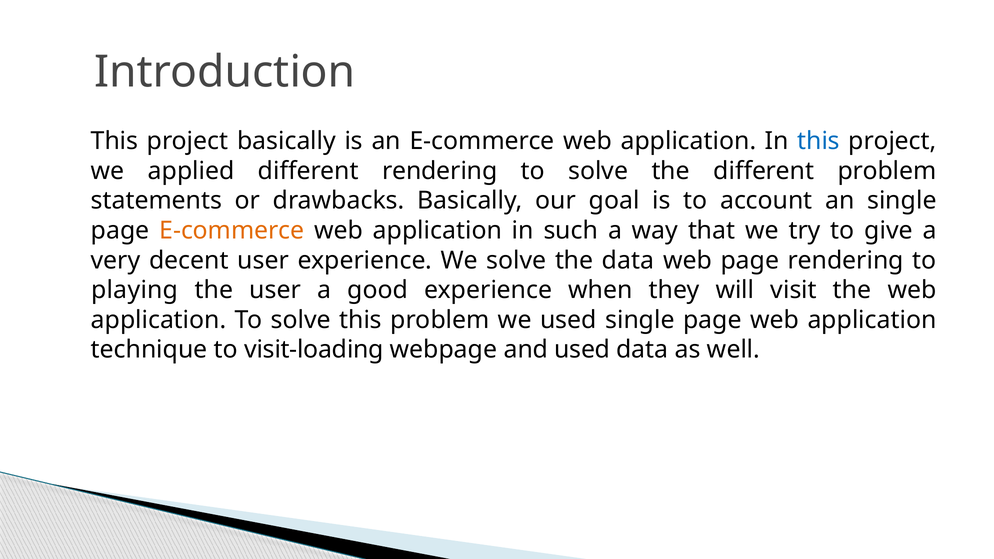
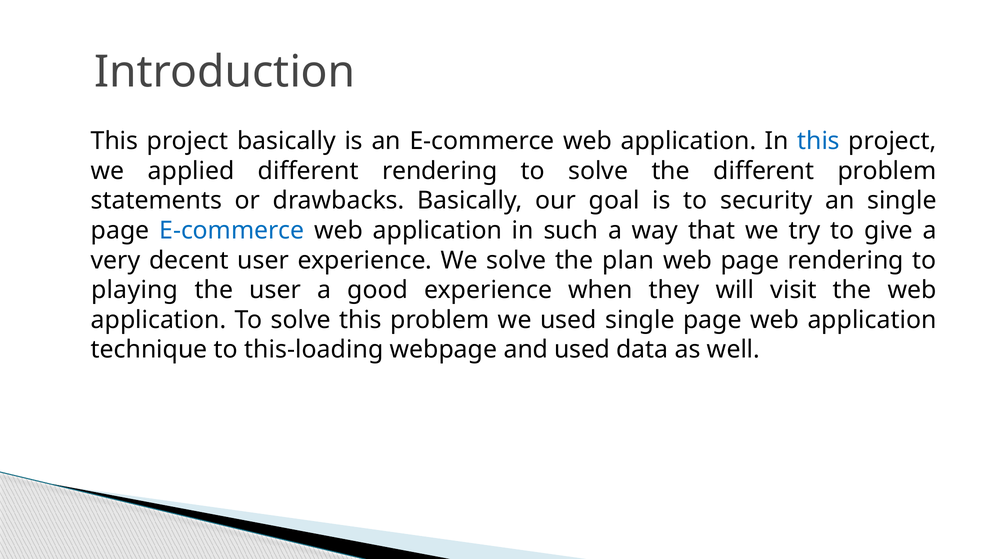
account: account -> security
E-commerce at (232, 231) colour: orange -> blue
the data: data -> plan
visit-loading: visit-loading -> this-loading
